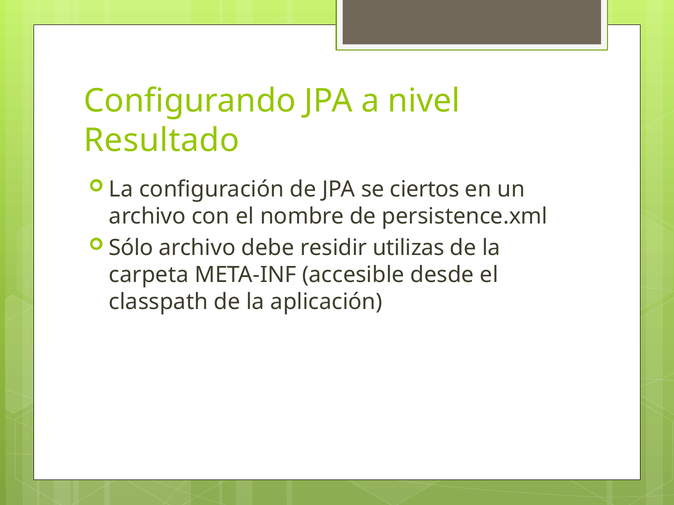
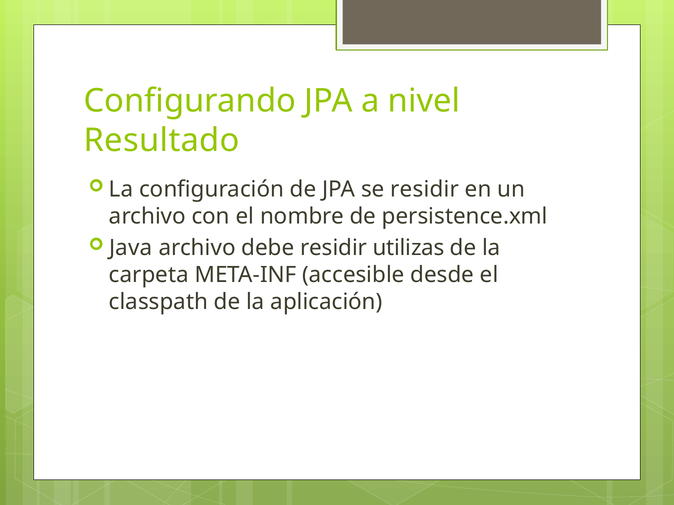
se ciertos: ciertos -> residir
Sólo: Sólo -> Java
